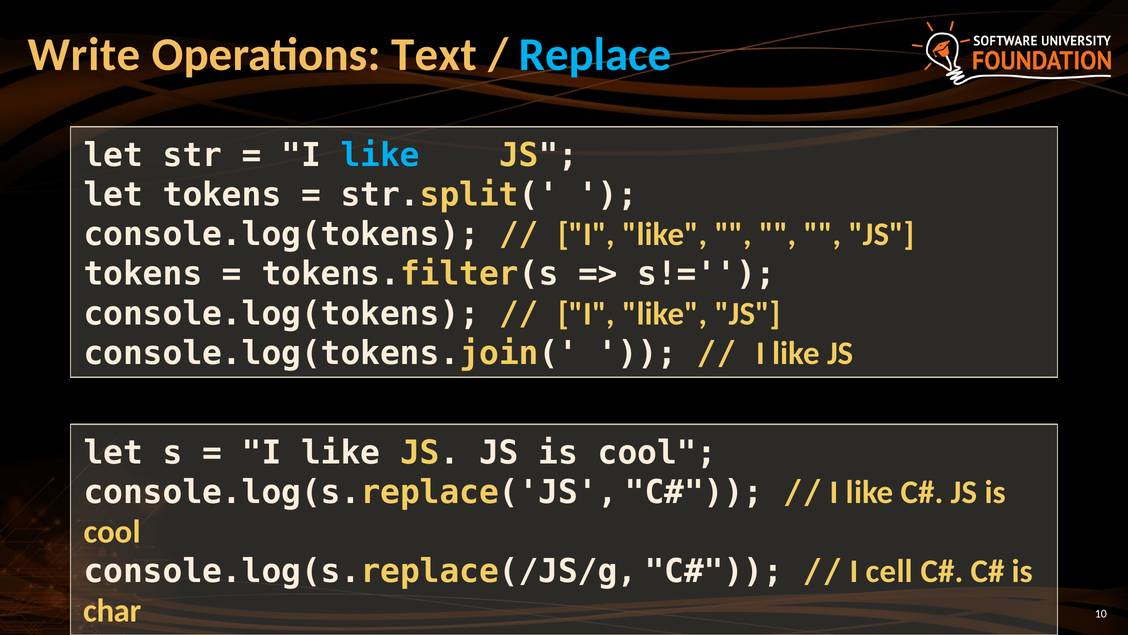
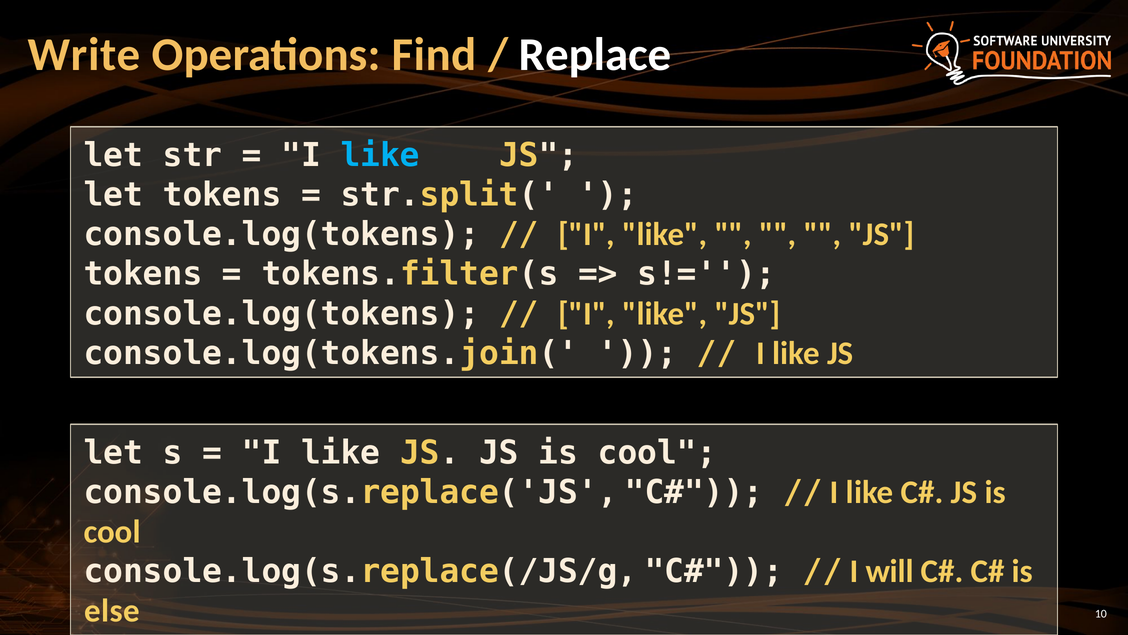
Text: Text -> Find
Replace colour: light blue -> white
cell: cell -> will
char: char -> else
